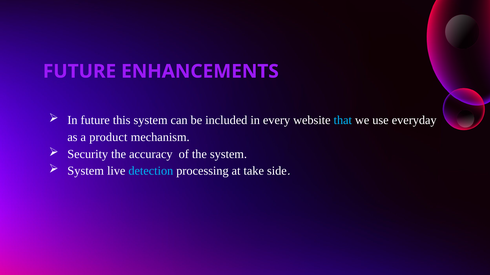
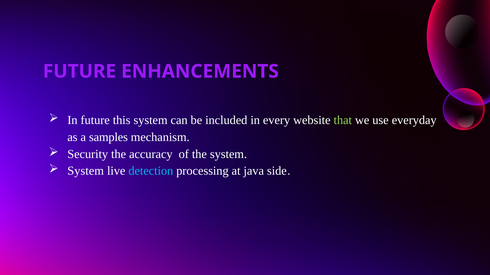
that colour: light blue -> light green
product: product -> samples
take: take -> java
